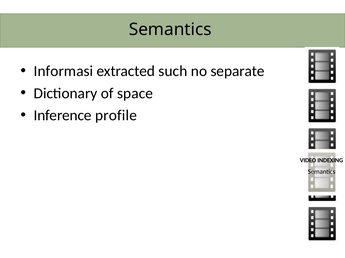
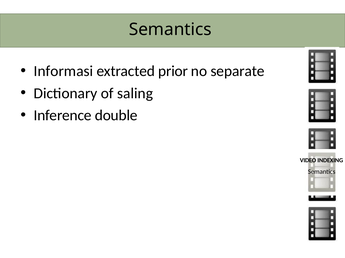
such: such -> prior
space: space -> saling
profile: profile -> double
